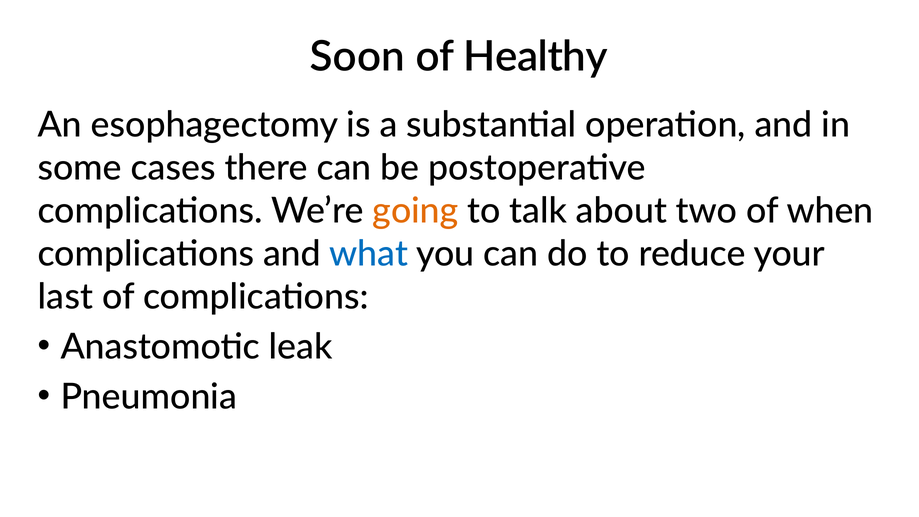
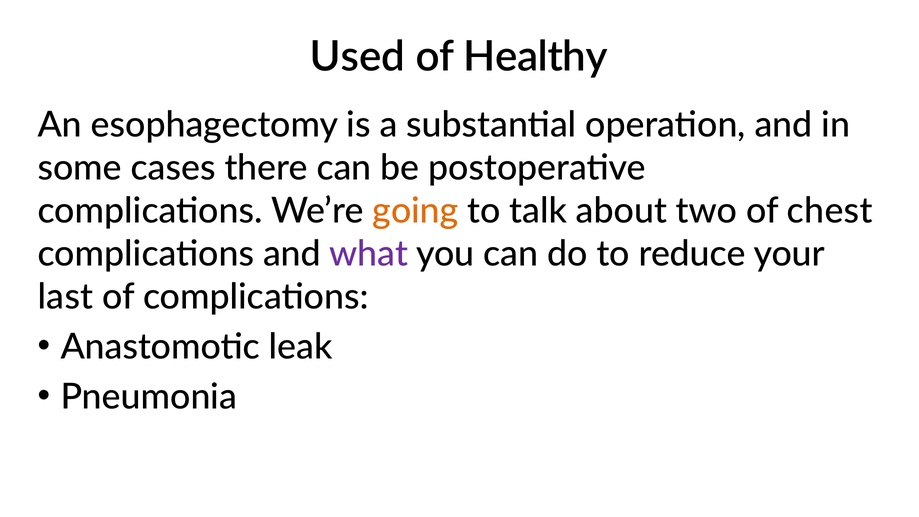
Soon: Soon -> Used
when: when -> chest
what colour: blue -> purple
